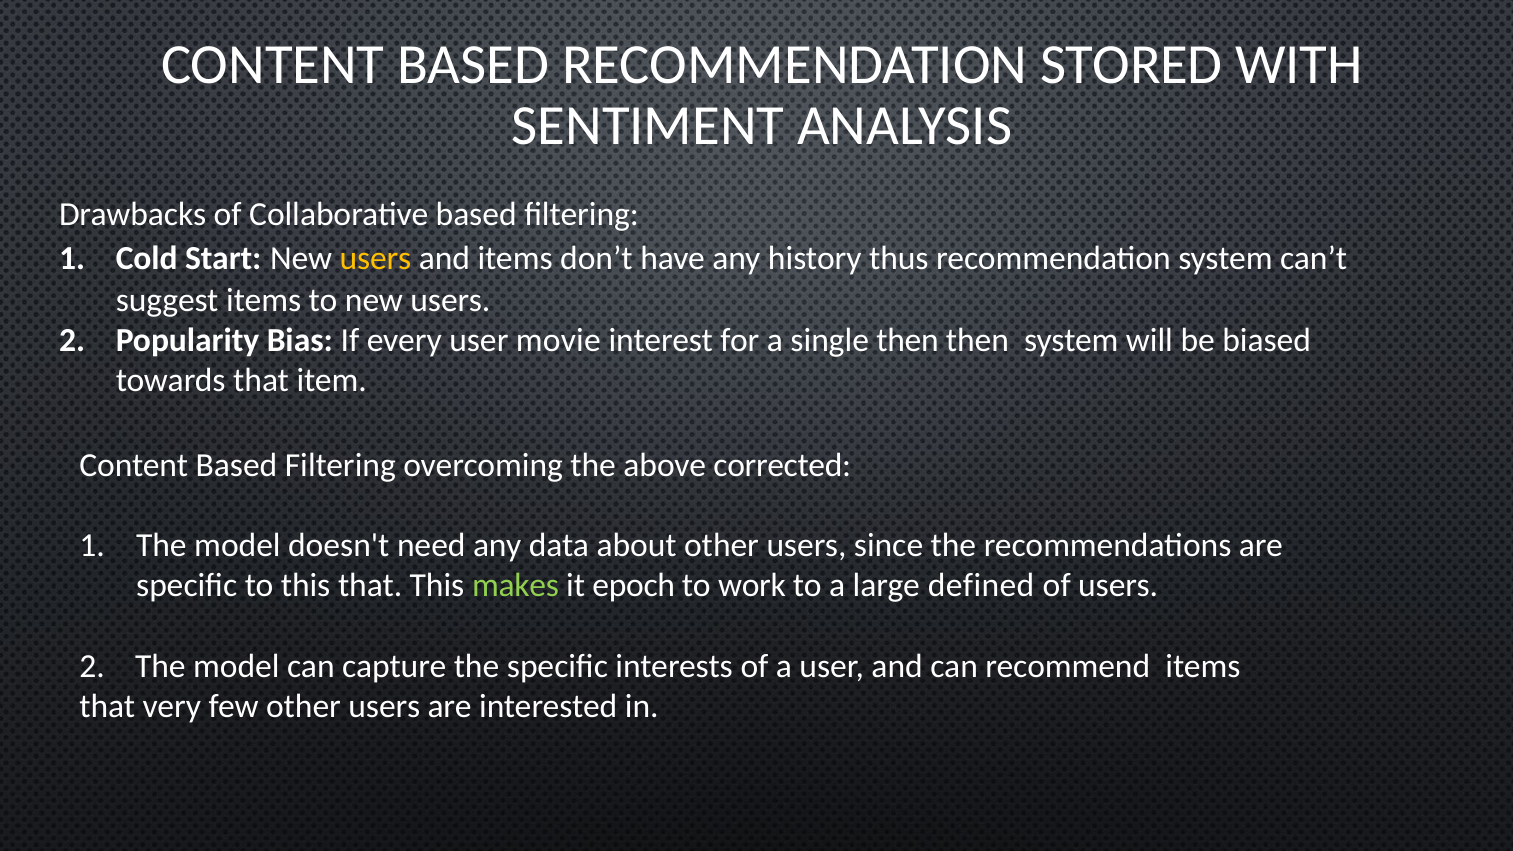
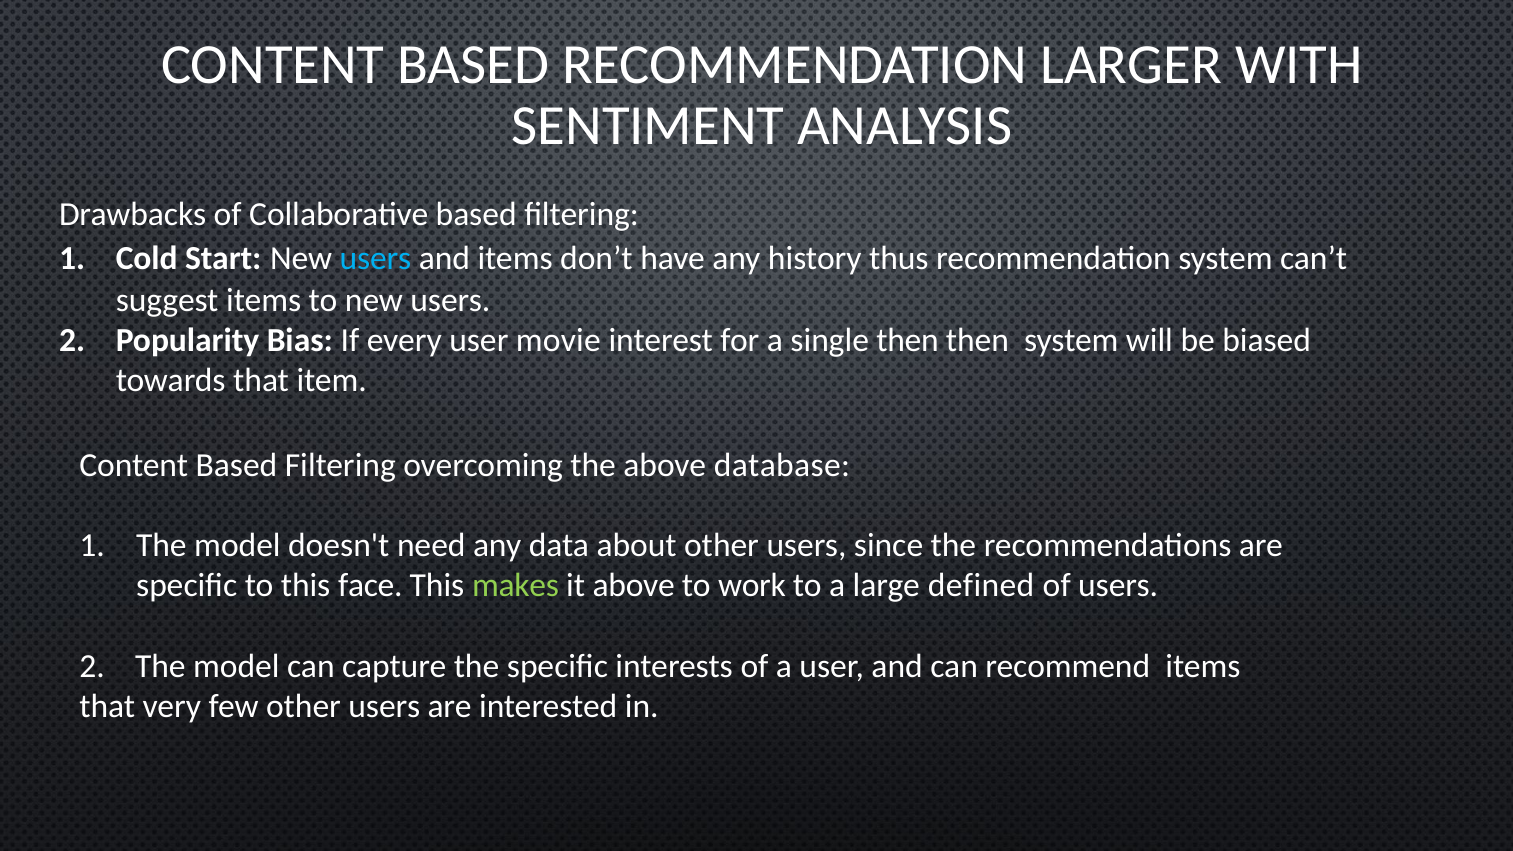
STORED: STORED -> LARGER
users at (376, 259) colour: yellow -> light blue
corrected: corrected -> database
this that: that -> face
it epoch: epoch -> above
